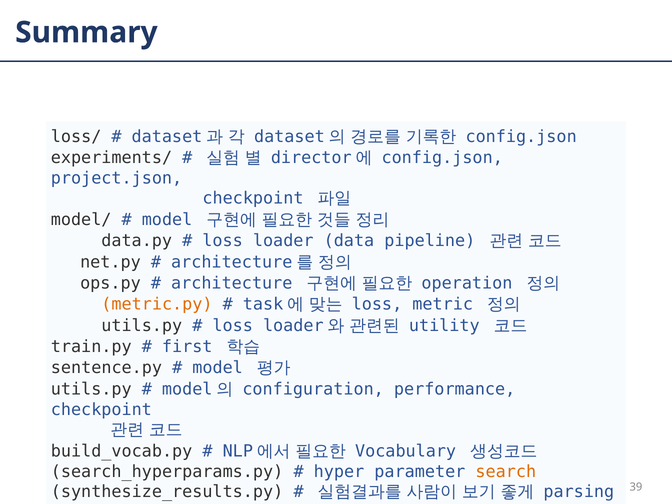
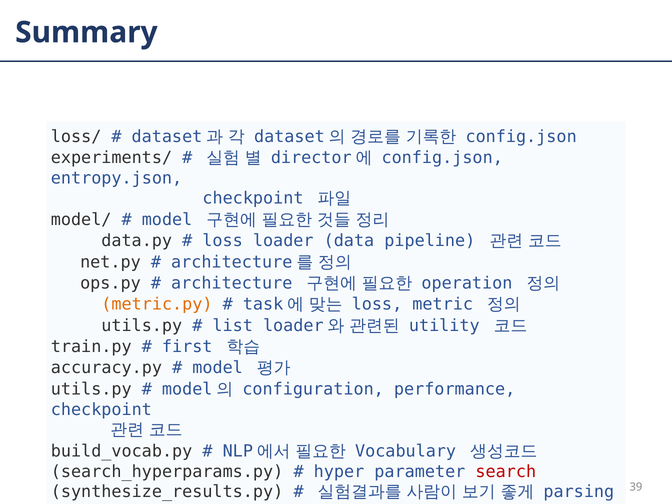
project.json: project.json -> entropy.json
loss at (233, 326): loss -> list
sentence.py: sentence.py -> accuracy.py
search colour: orange -> red
